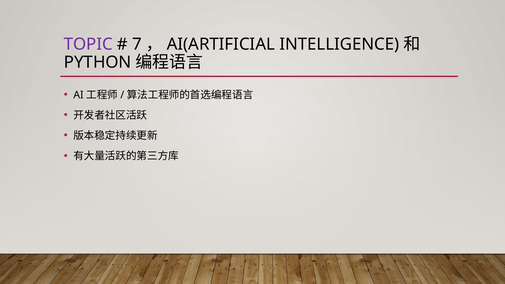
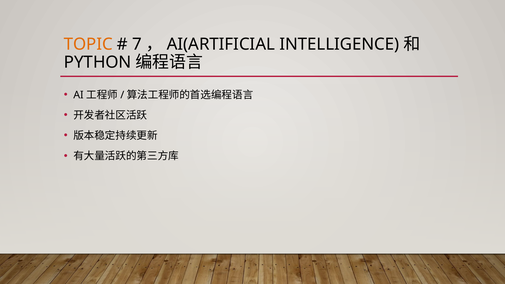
TOPIC colour: purple -> orange
